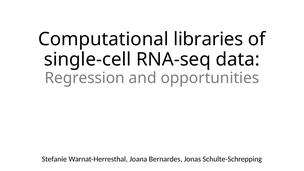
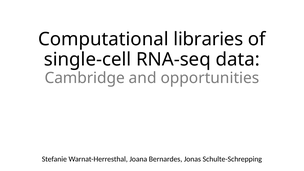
Regression: Regression -> Cambridge
